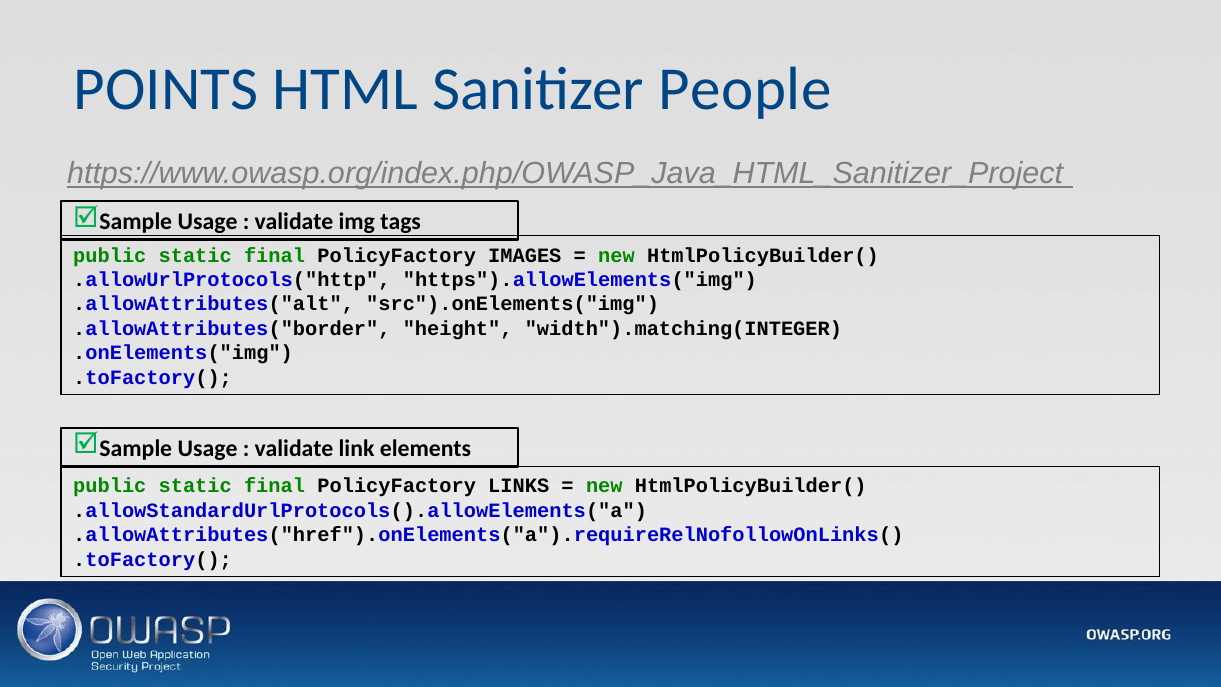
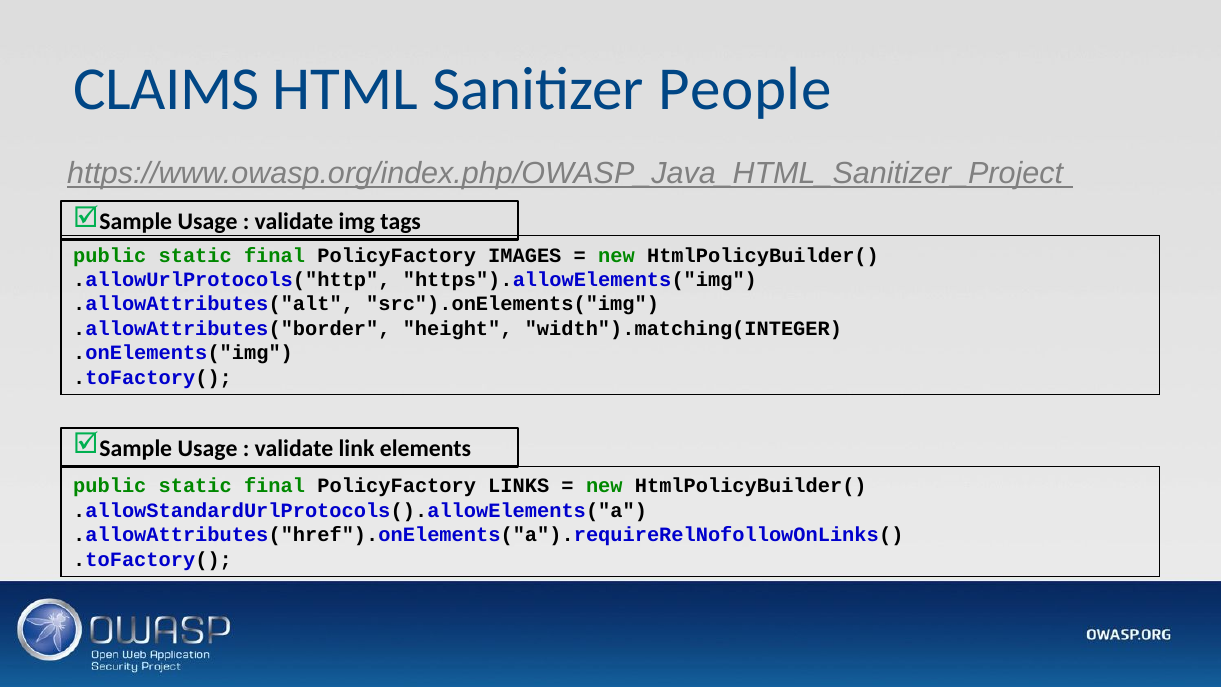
POINTS: POINTS -> CLAIMS
